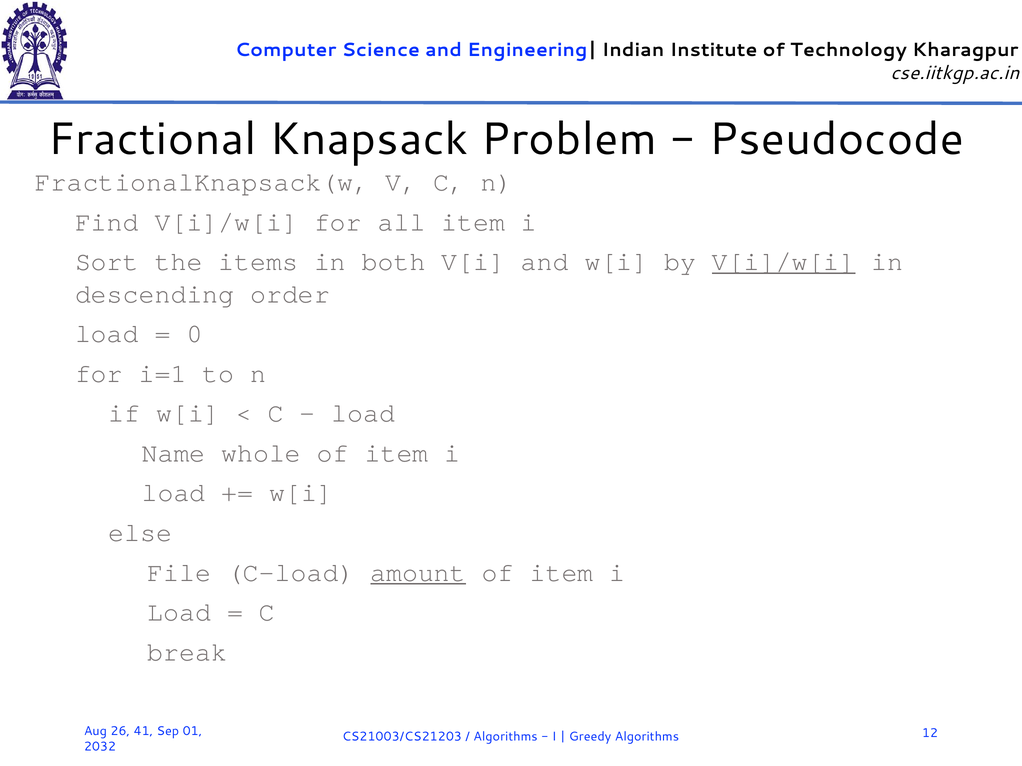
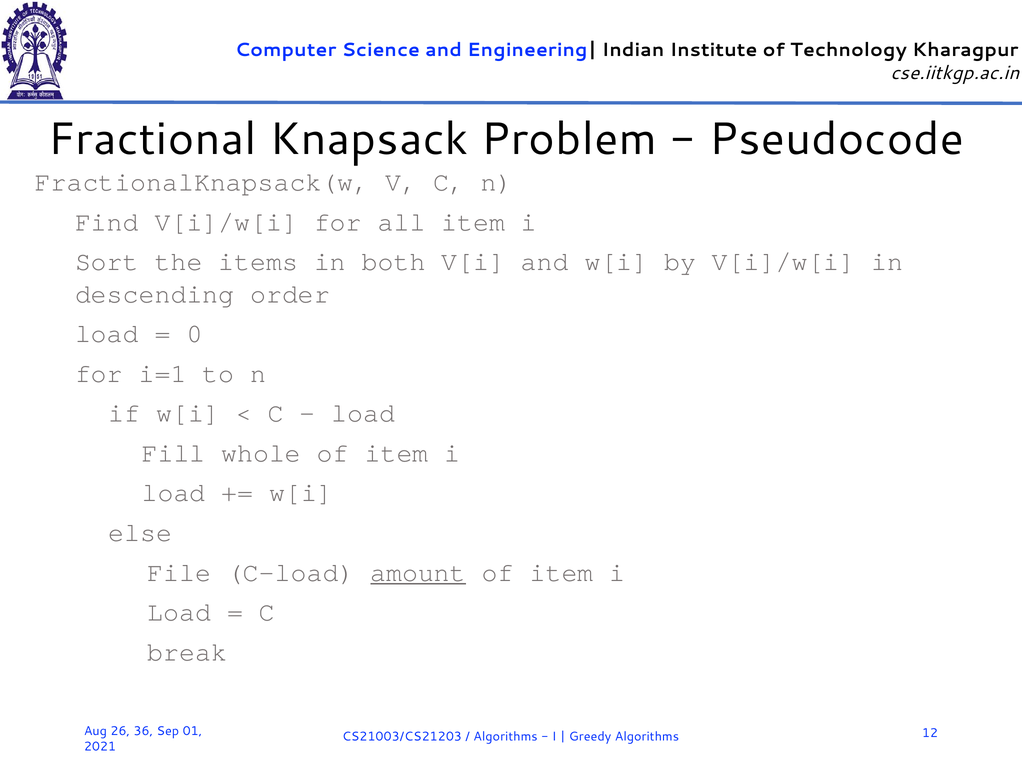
V[i]/w[i at (784, 262) underline: present -> none
Name: Name -> Fill
41: 41 -> 36
2032: 2032 -> 2021
